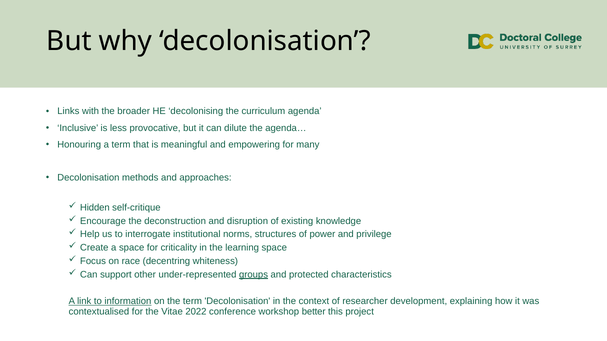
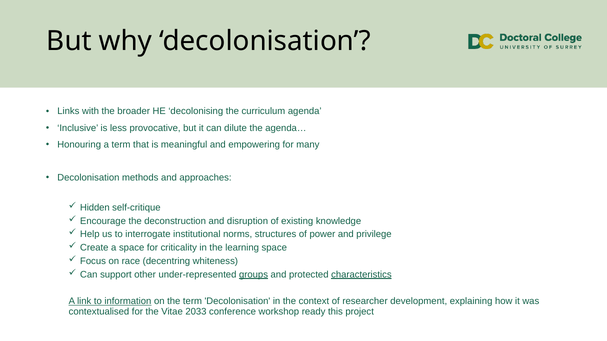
characteristics underline: none -> present
2022: 2022 -> 2033
better: better -> ready
